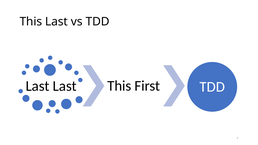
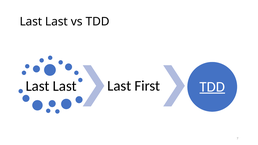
This at (31, 22): This -> Last
This at (119, 86): This -> Last
TDD at (212, 87) underline: none -> present
